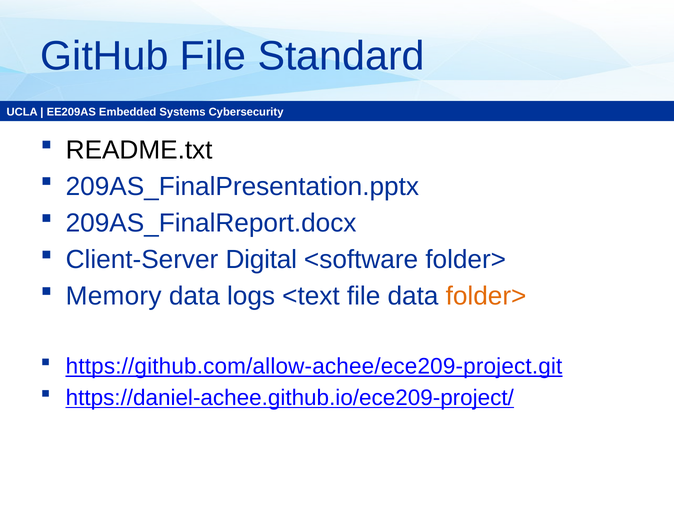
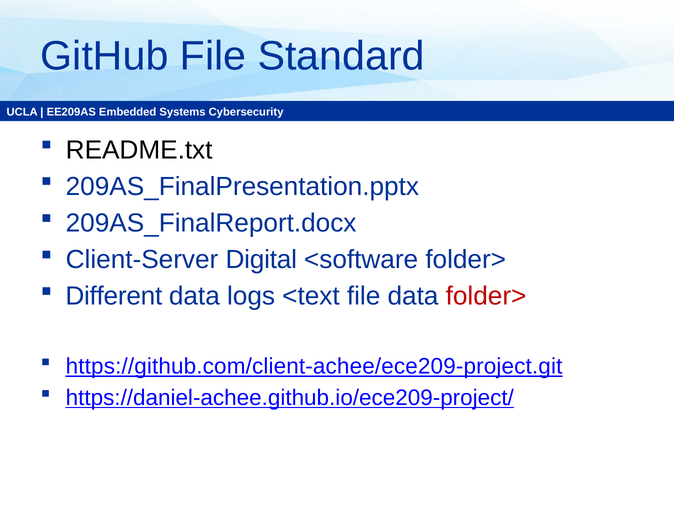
Memory: Memory -> Different
folder> at (486, 297) colour: orange -> red
https://github.com/allow-achee/ece209-project.git: https://github.com/allow-achee/ece209-project.git -> https://github.com/client-achee/ece209-project.git
